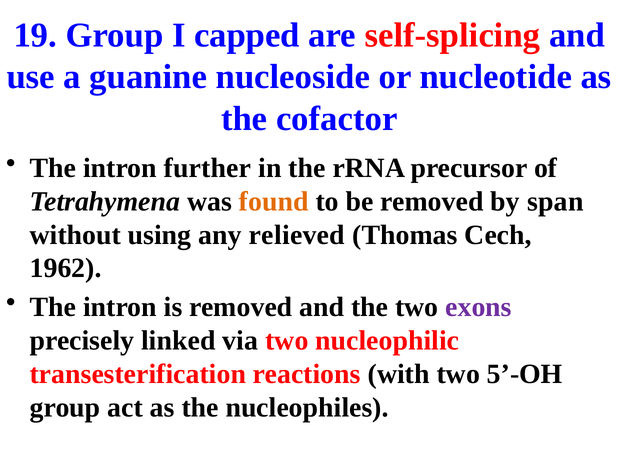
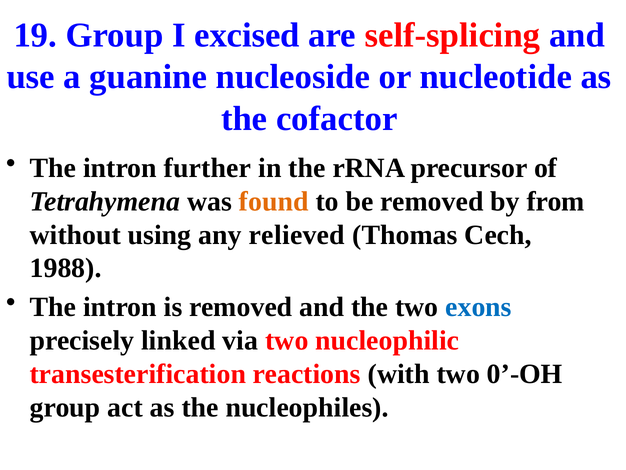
capped: capped -> excised
span: span -> from
1962: 1962 -> 1988
exons colour: purple -> blue
5’-OH: 5’-OH -> 0’-OH
